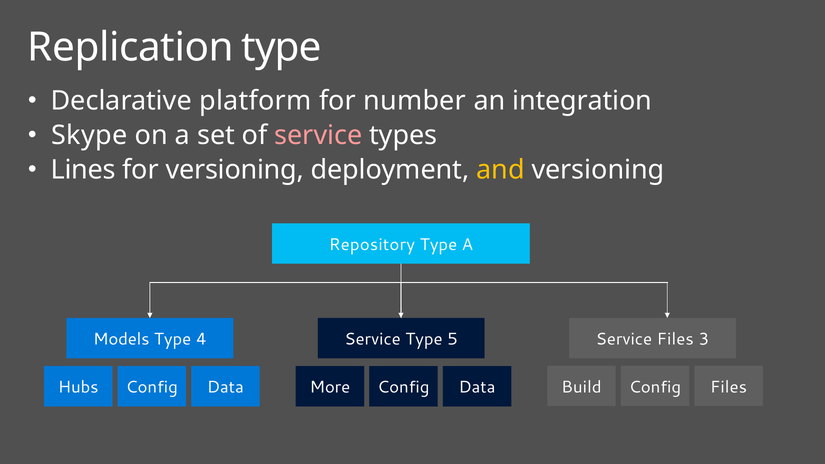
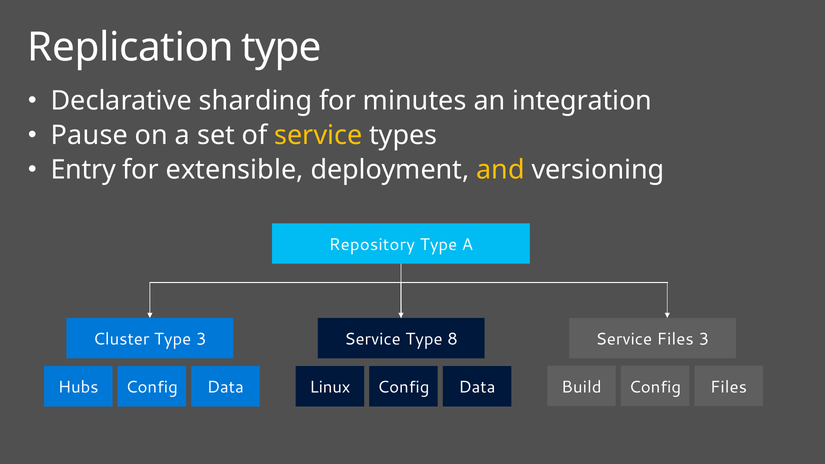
platform: platform -> sharding
number: number -> minutes
Skype: Skype -> Pause
service at (318, 135) colour: pink -> yellow
Lines: Lines -> Entry
for versioning: versioning -> extensible
Models: Models -> Cluster
Type 4: 4 -> 3
5: 5 -> 8
More: More -> Linux
